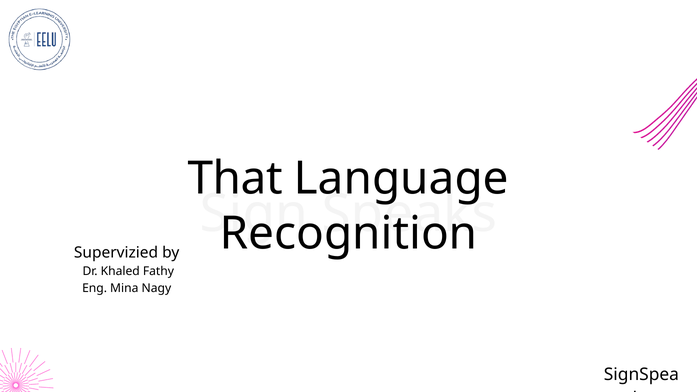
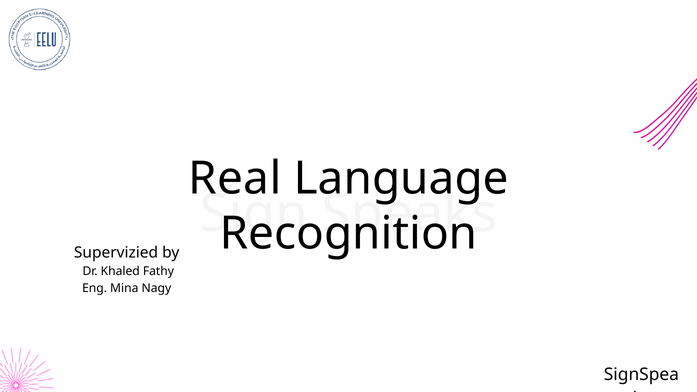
That: That -> Real
